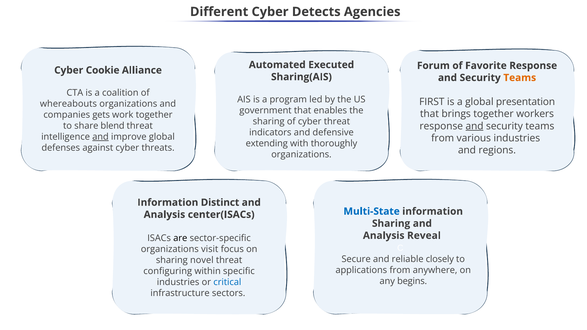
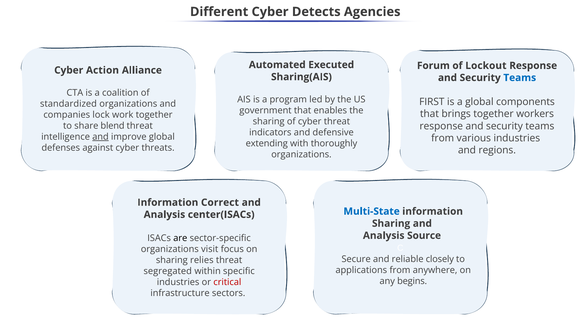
Favorite: Favorite -> Lockout
Cookie: Cookie -> Action
Teams at (520, 78) colour: orange -> blue
presentation: presentation -> components
whereabouts: whereabouts -> standardized
gets: gets -> lock
and at (474, 126) underline: present -> none
Distinct: Distinct -> Correct
Reveal: Reveal -> Source
novel: novel -> relies
configuring: configuring -> segregated
critical colour: blue -> red
